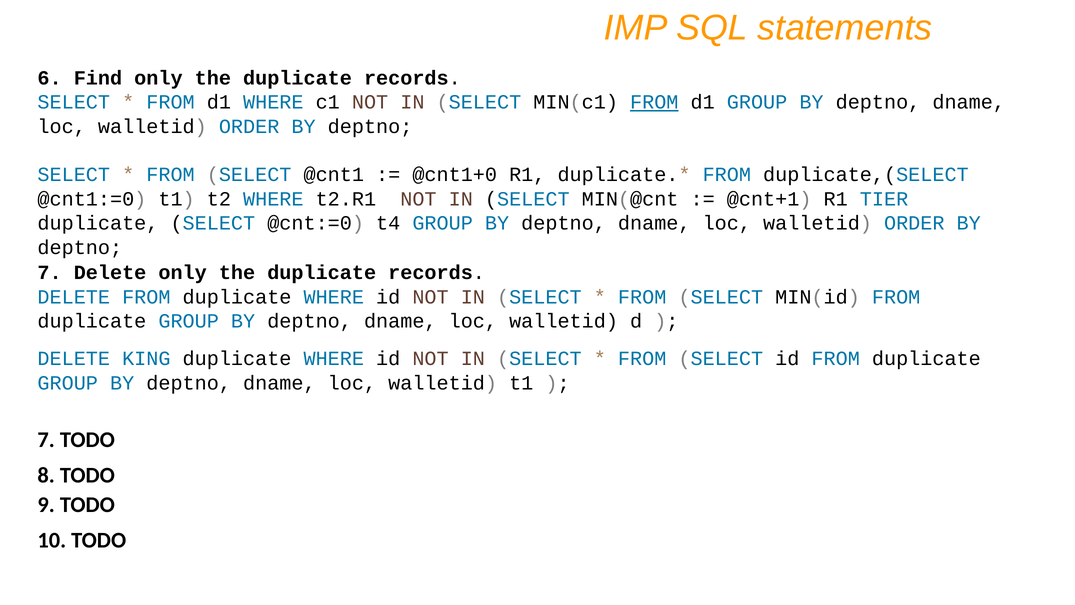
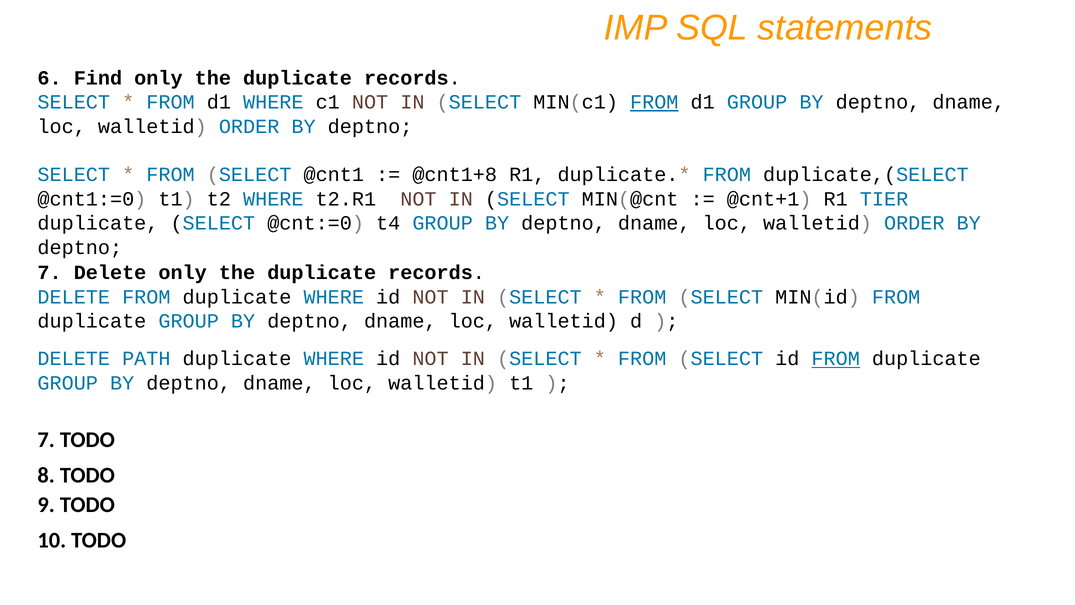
@cnt1+0: @cnt1+0 -> @cnt1+8
KING: KING -> PATH
FROM at (836, 359) underline: none -> present
